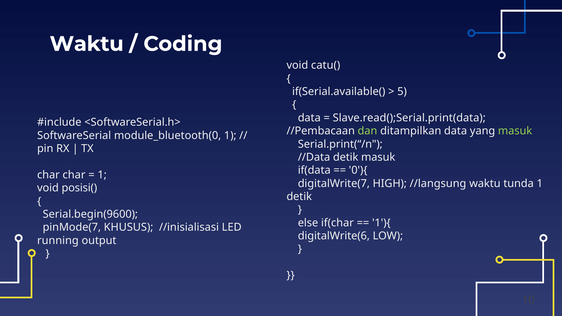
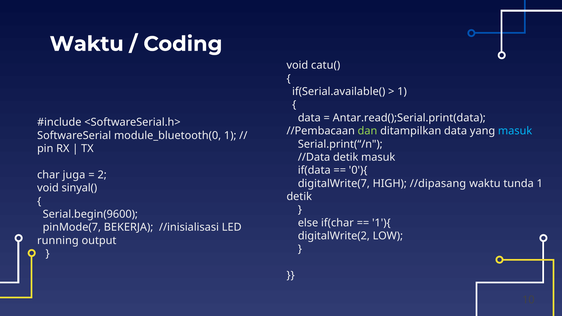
5 at (402, 92): 5 -> 1
Slave.read();Serial.print(data: Slave.read();Serial.print(data -> Antar.read();Serial.print(data
masuk at (515, 131) colour: light green -> light blue
char char: char -> juga
1 at (102, 175): 1 -> 2
//langsung: //langsung -> //dipasang
posisi(: posisi( -> sinyal(
KHUSUS: KHUSUS -> BEKERJA
digitalWrite(6: digitalWrite(6 -> digitalWrite(2
